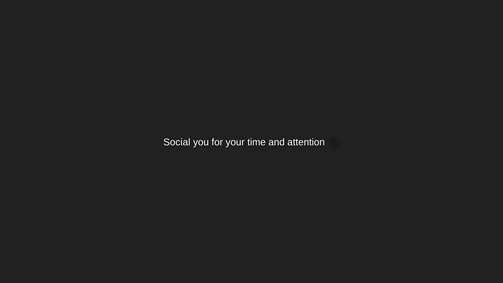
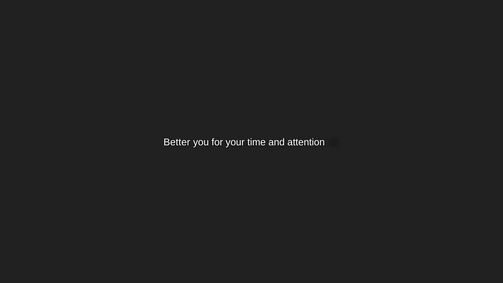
Social: Social -> Better
